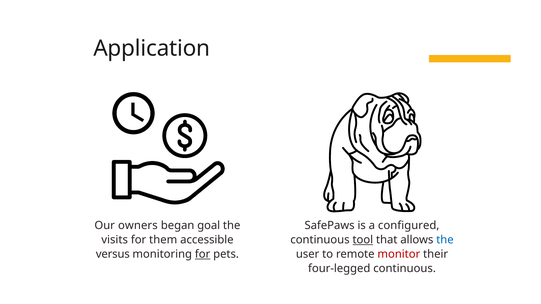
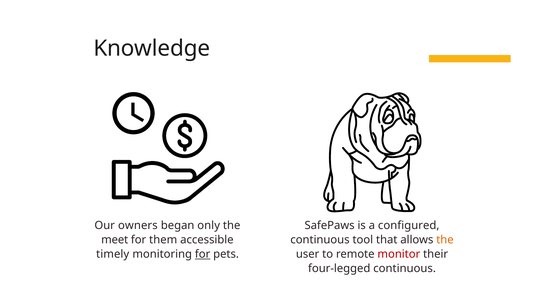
Application: Application -> Knowledge
goal: goal -> only
visits: visits -> meet
tool underline: present -> none
the at (445, 240) colour: blue -> orange
versus: versus -> timely
